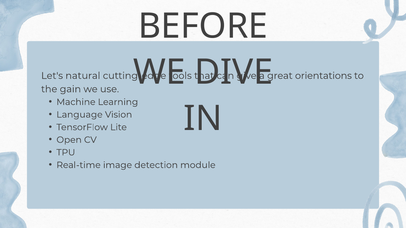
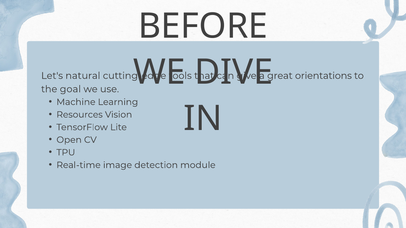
gain: gain -> goal
Language: Language -> Resources
